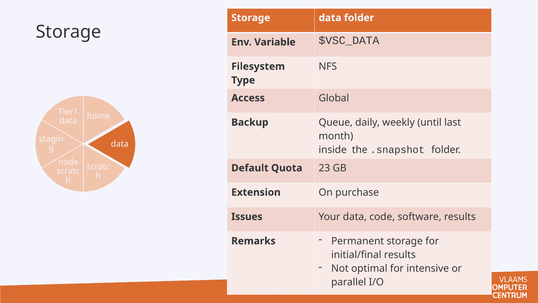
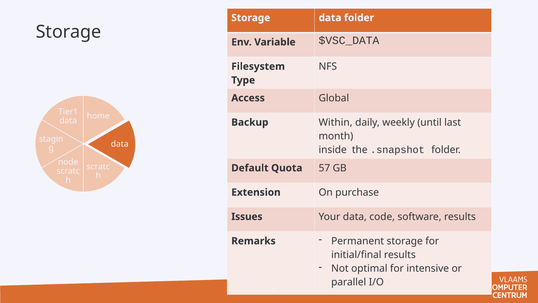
Queue: Queue -> Within
23: 23 -> 57
